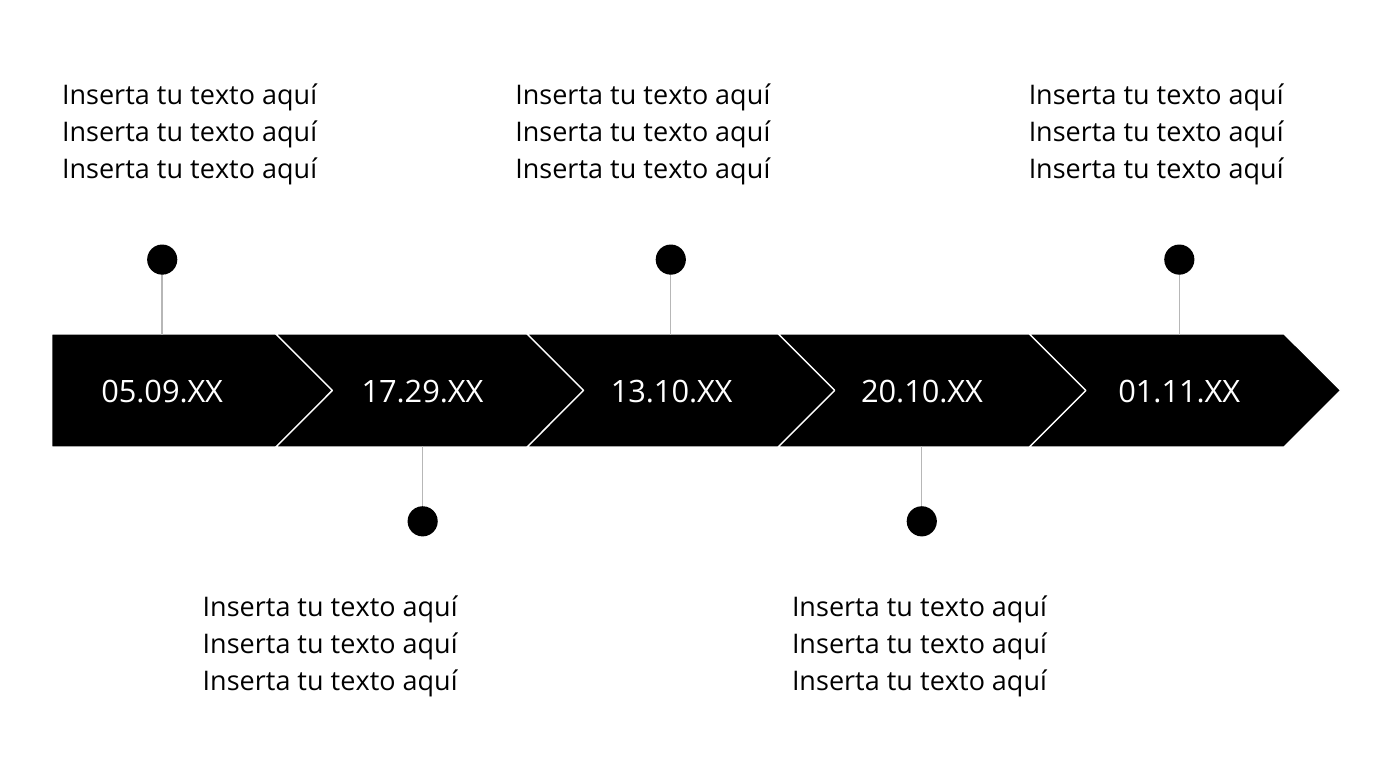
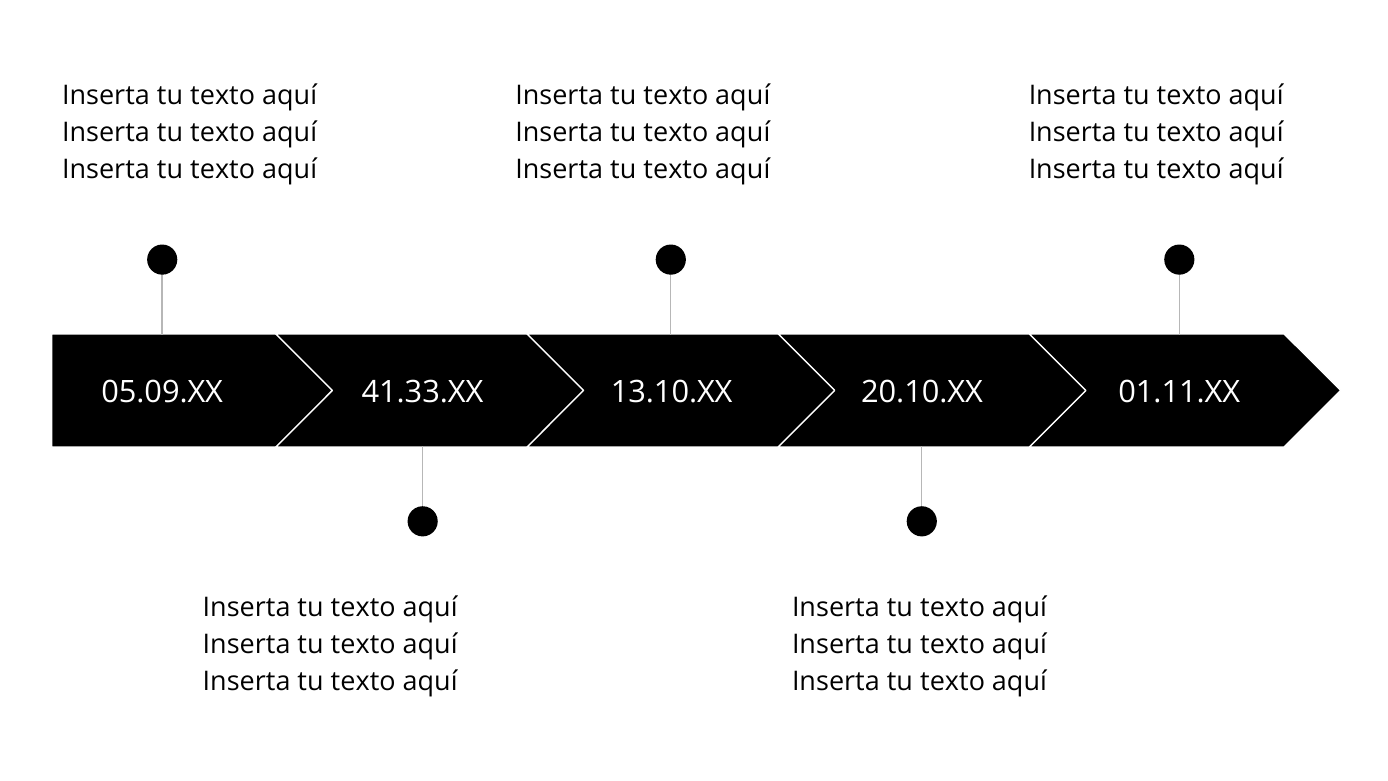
17.29.XX: 17.29.XX -> 41.33.XX
